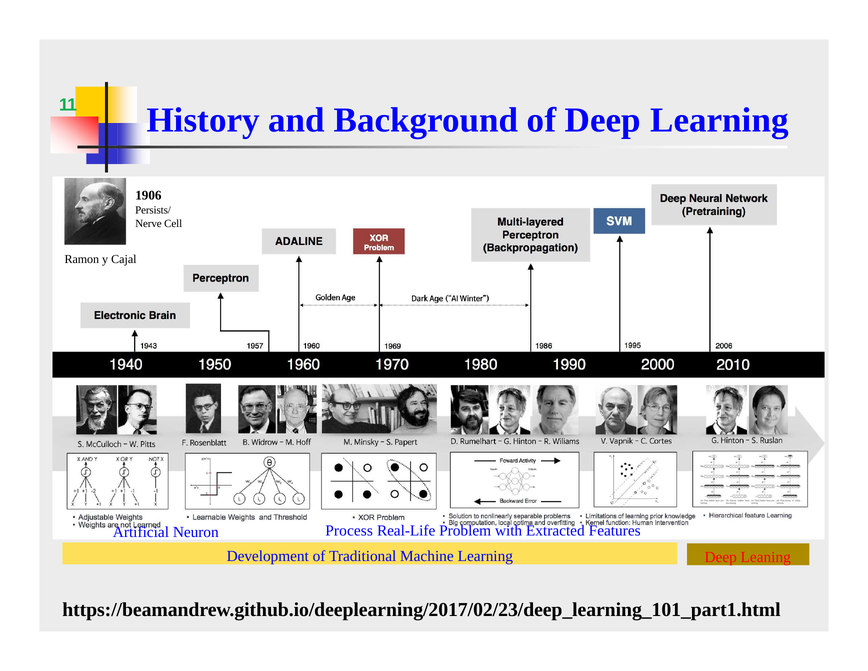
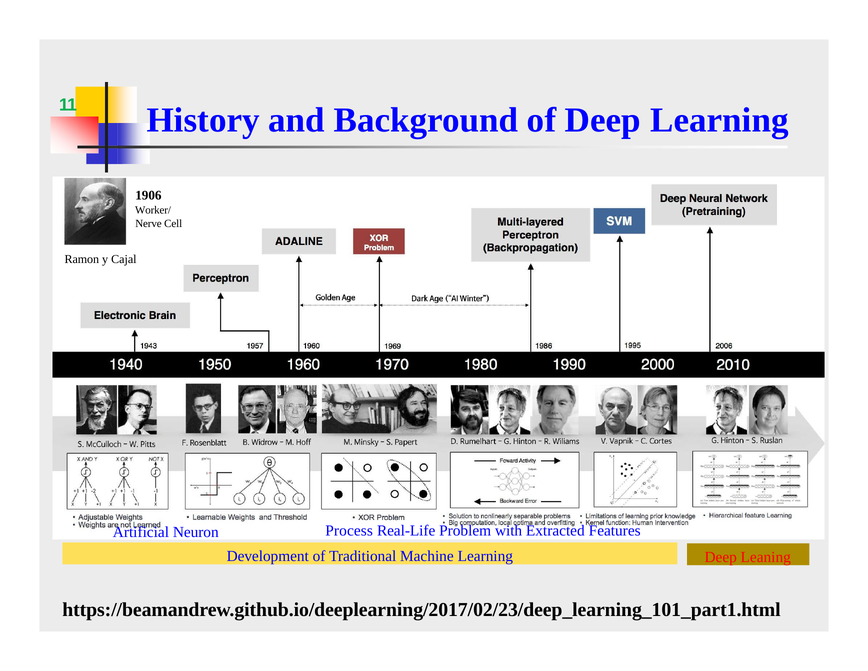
Persists/: Persists/ -> Worker/
